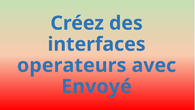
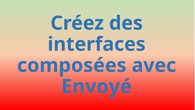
operateurs: operateurs -> composées
